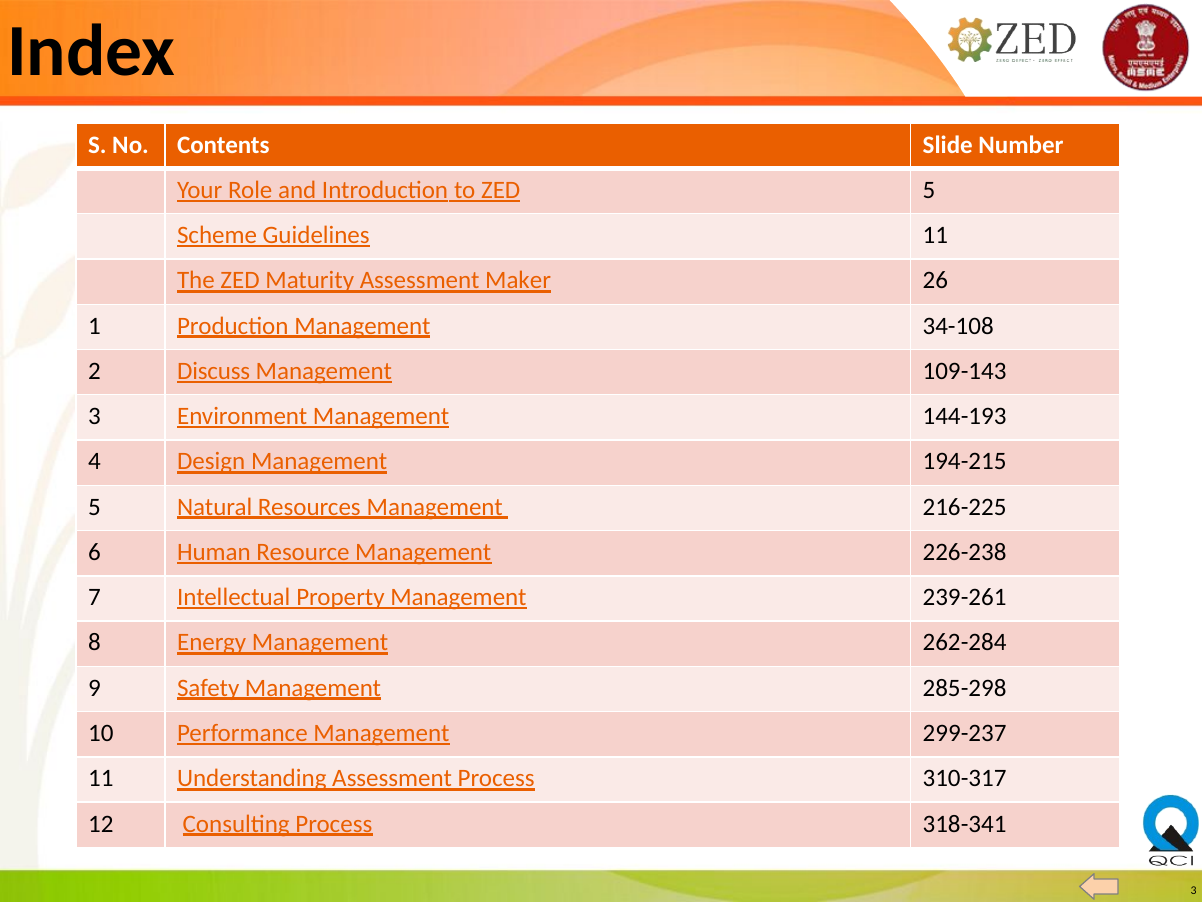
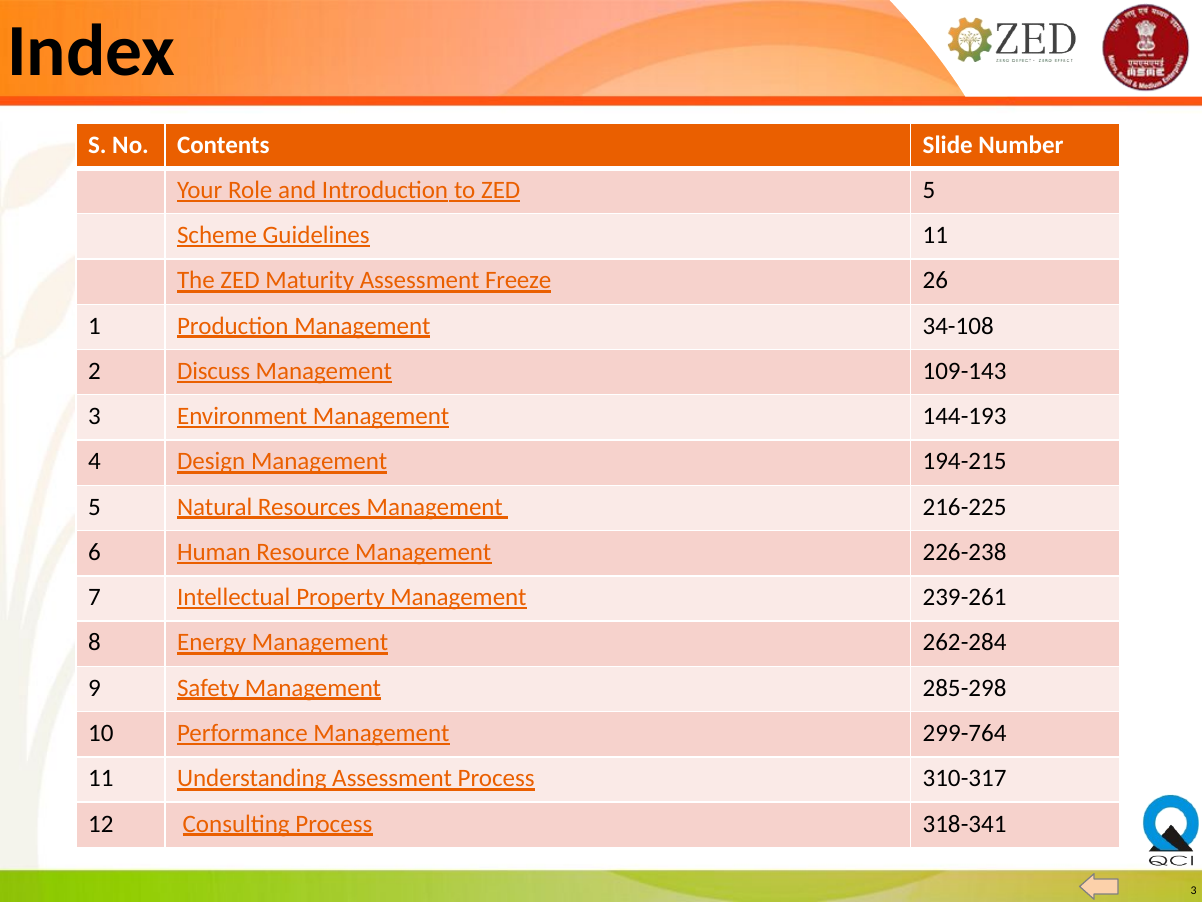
Maker: Maker -> Freeze
299-237: 299-237 -> 299-764
